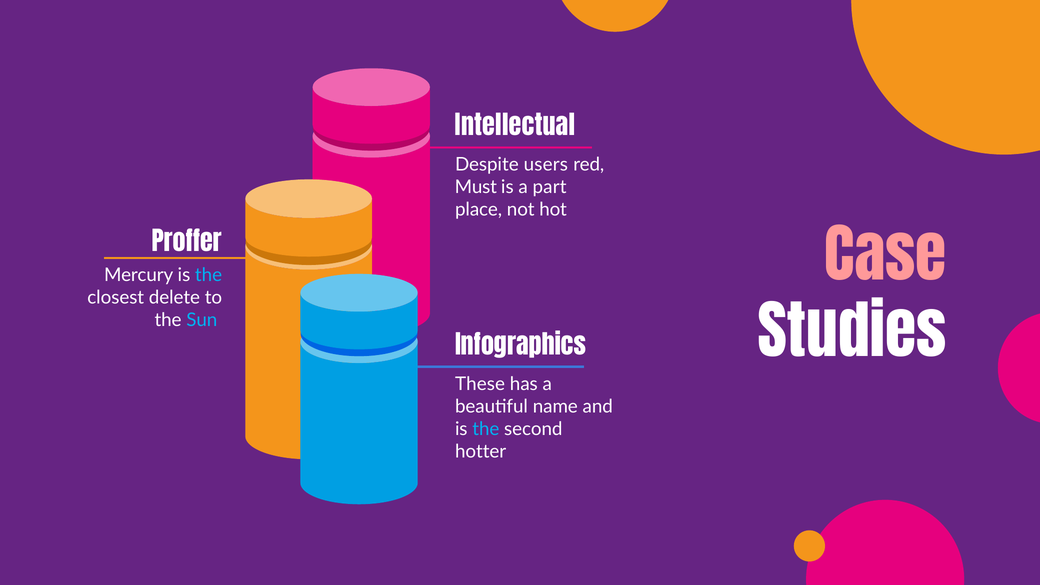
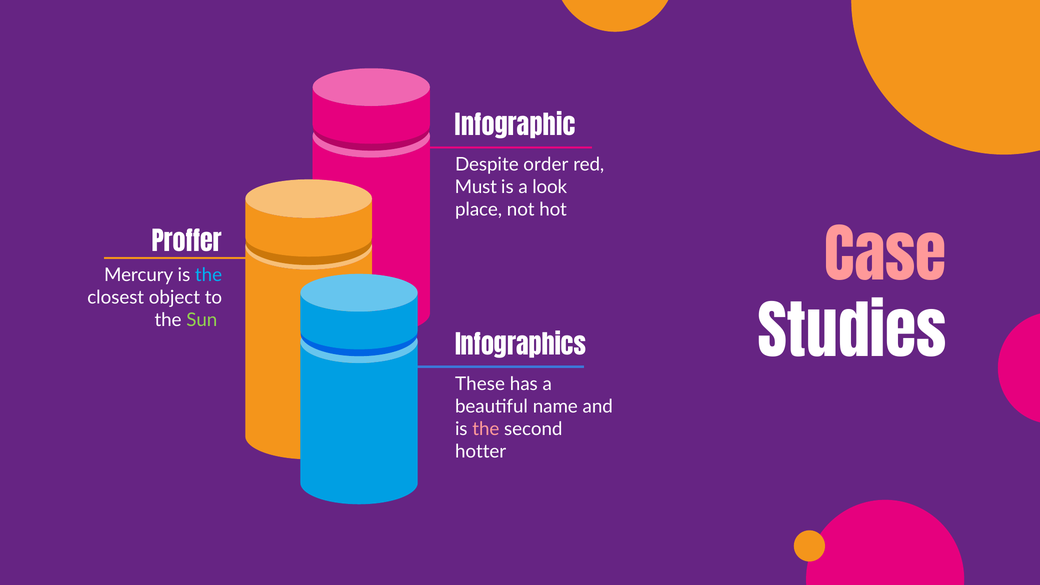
Intellectual: Intellectual -> Infographic
users: users -> order
part: part -> look
delete: delete -> object
Sun colour: light blue -> light green
the at (486, 429) colour: light blue -> pink
